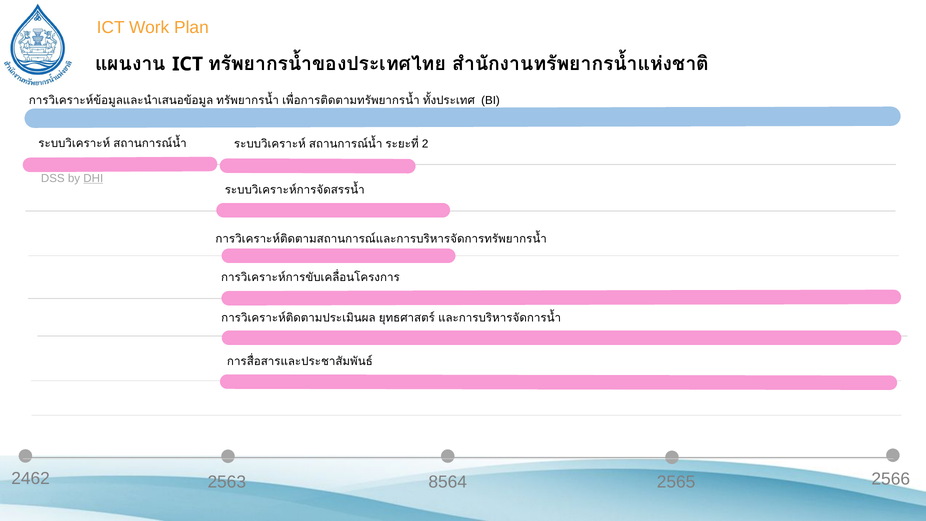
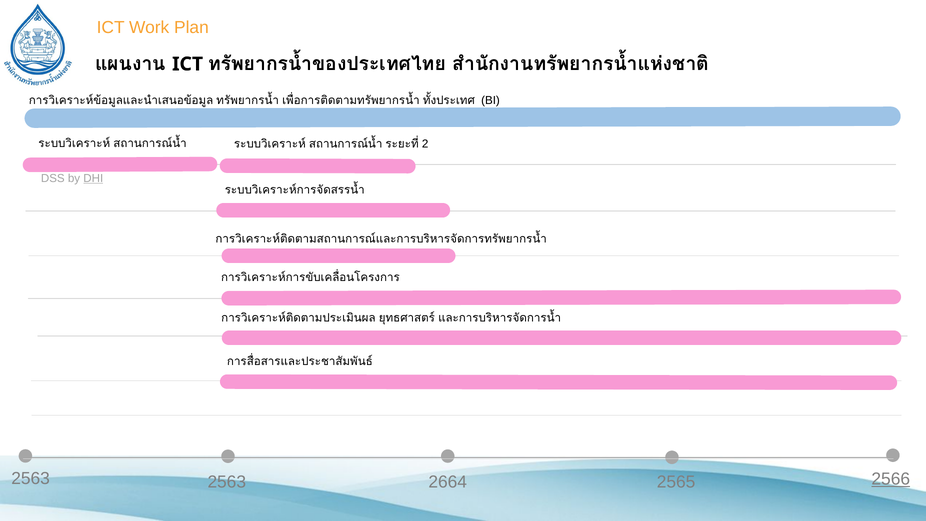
2462 at (31, 479): 2462 -> 2563
8564: 8564 -> 2664
2566 underline: none -> present
